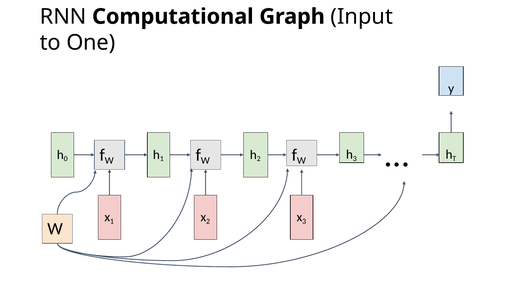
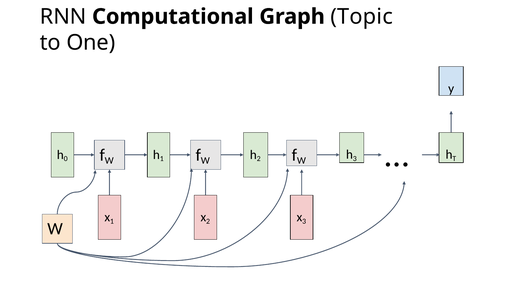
Input: Input -> Topic
